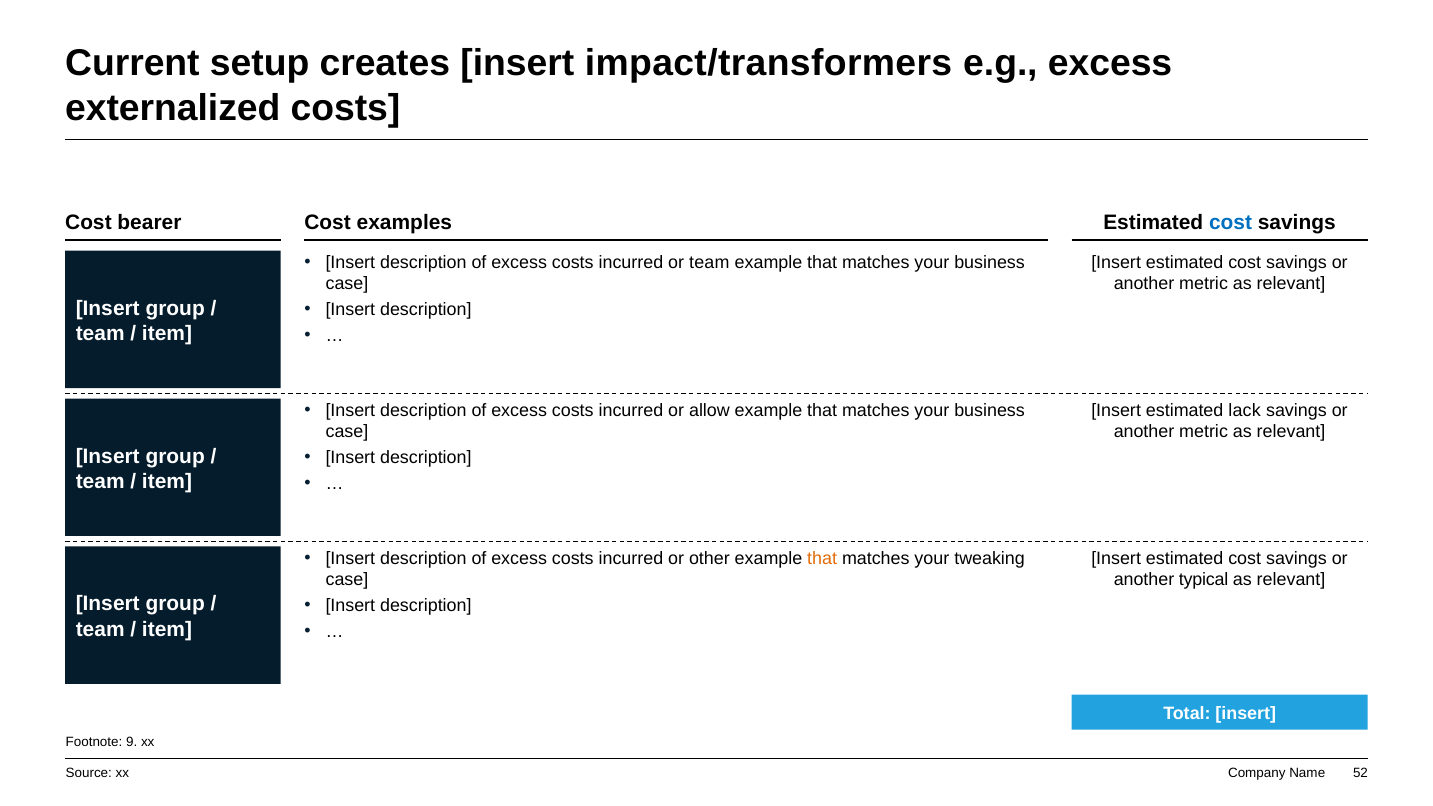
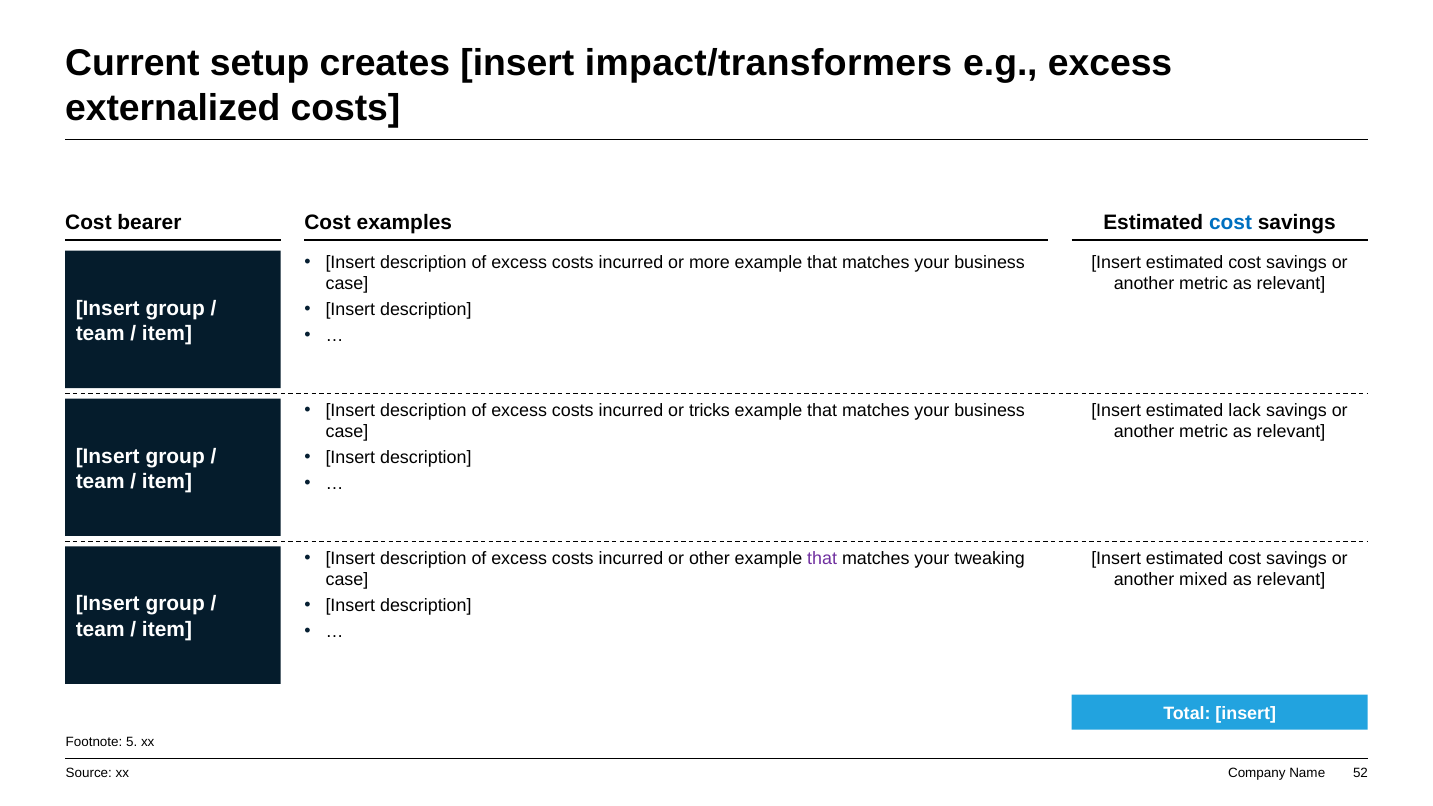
or team: team -> more
allow: allow -> tricks
that at (822, 558) colour: orange -> purple
typical: typical -> mixed
9: 9 -> 5
